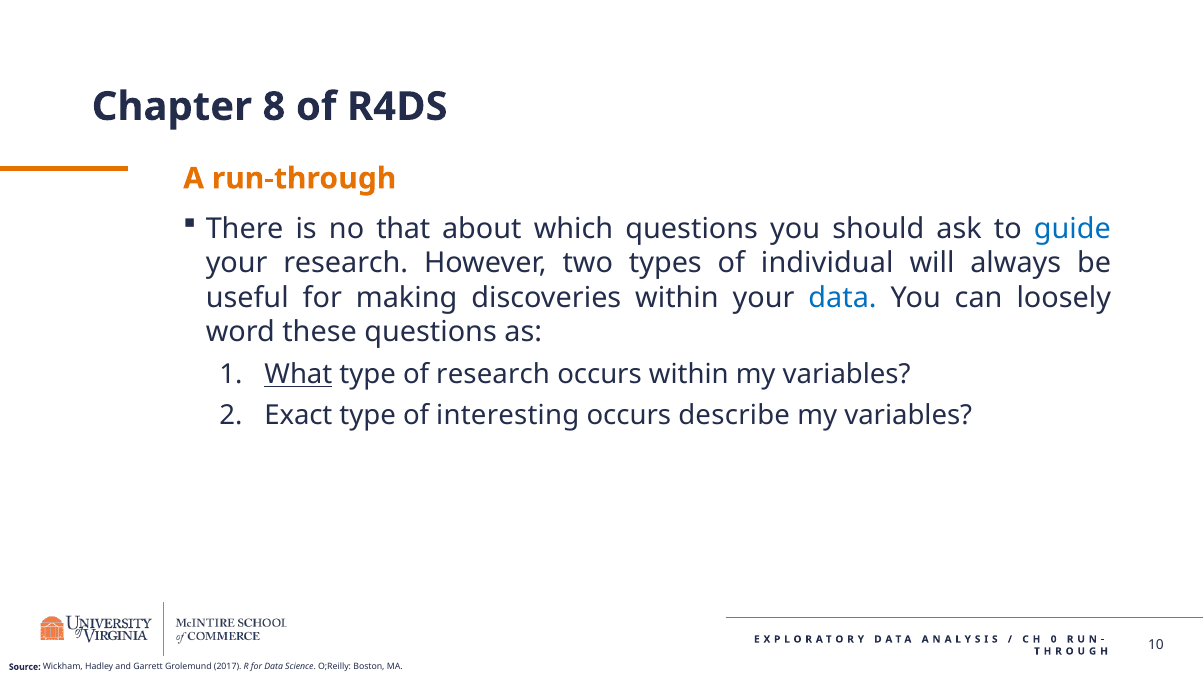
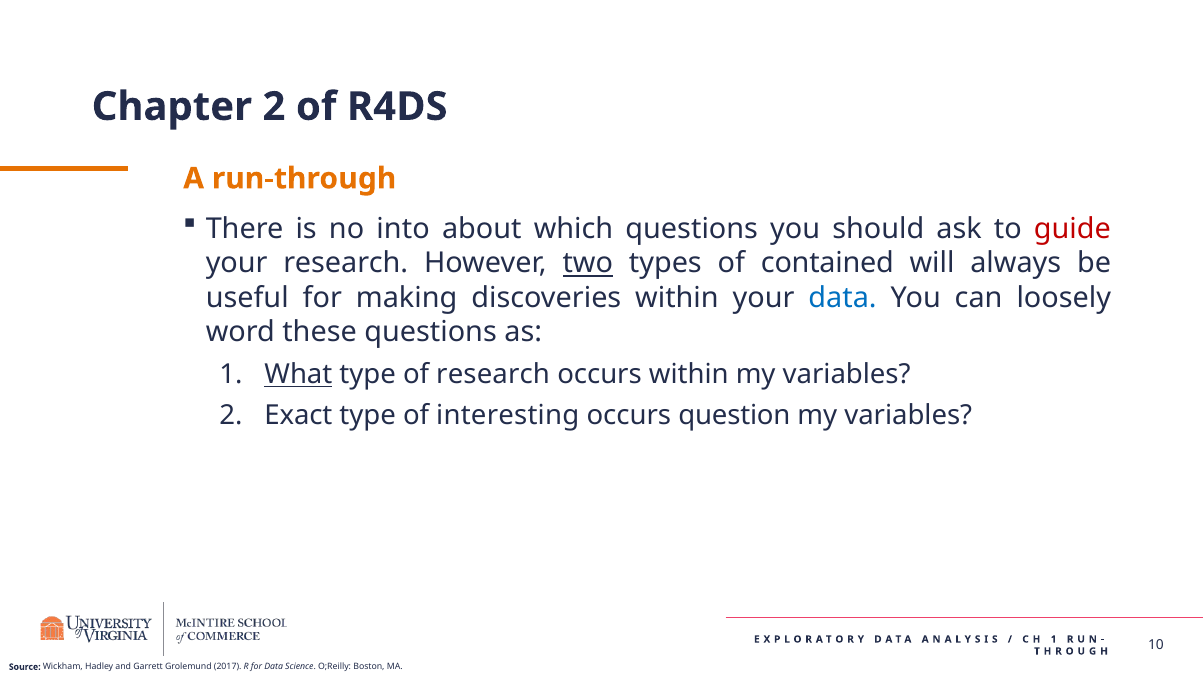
Chapter 8: 8 -> 2
that: that -> into
guide colour: blue -> red
two underline: none -> present
individual: individual -> contained
describe: describe -> question
0 at (1054, 640): 0 -> 1
